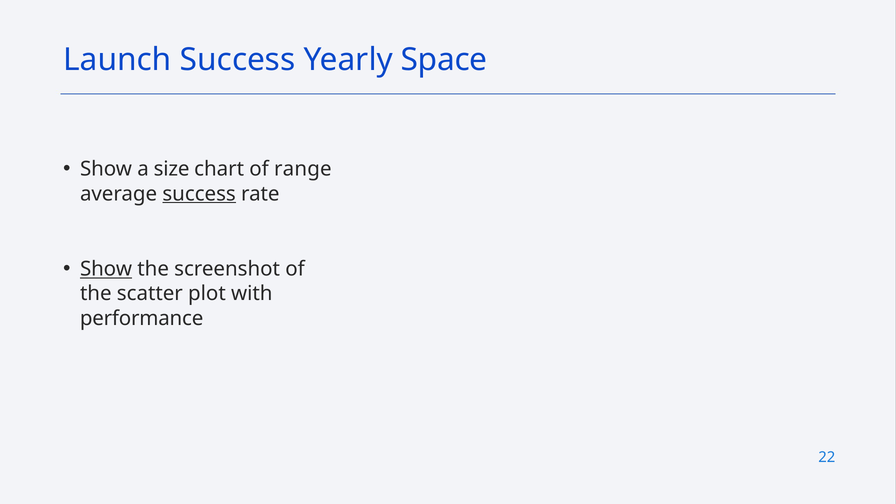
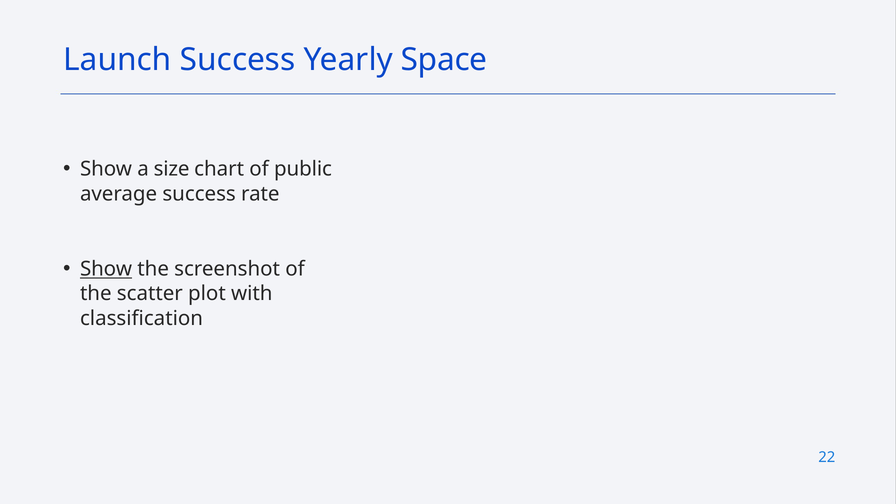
range: range -> public
success at (199, 194) underline: present -> none
performance: performance -> classification
